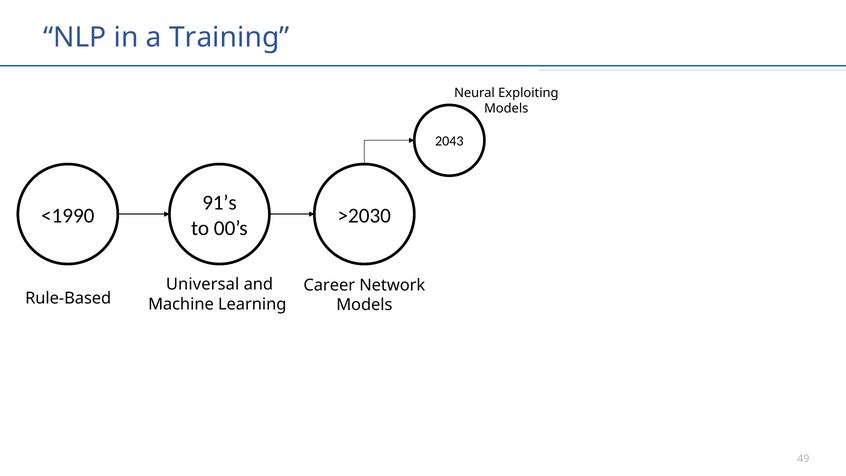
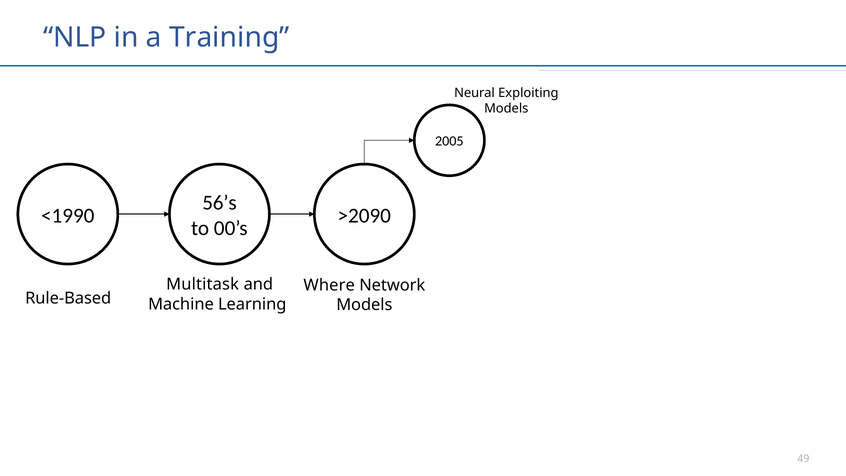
2043: 2043 -> 2005
91’s: 91’s -> 56’s
>2030: >2030 -> >2090
Universal: Universal -> Multitask
Career: Career -> Where
